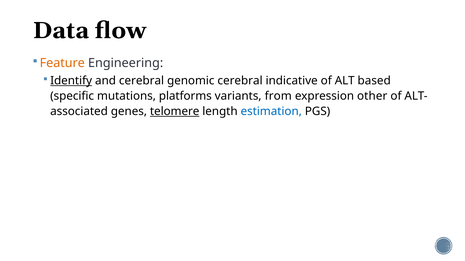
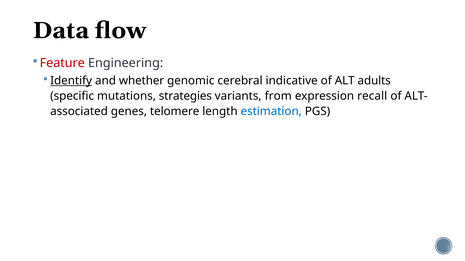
Feature colour: orange -> red
and cerebral: cerebral -> whether
based: based -> adults
platforms: platforms -> strategies
other: other -> recall
telomere underline: present -> none
